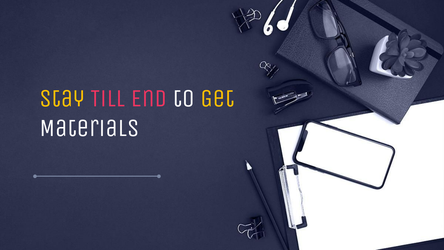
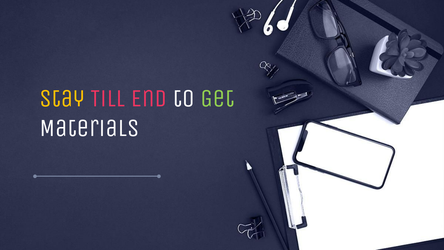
Get colour: yellow -> light green
